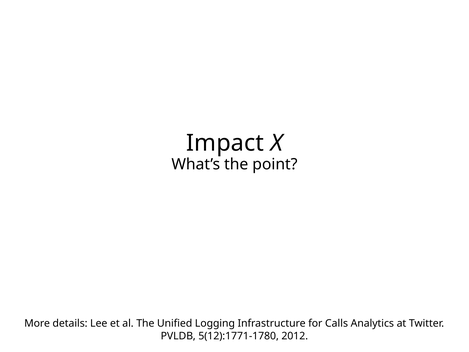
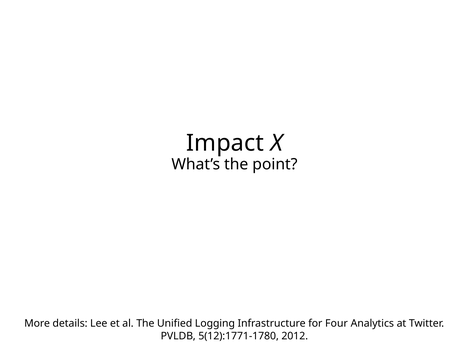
Calls: Calls -> Four
